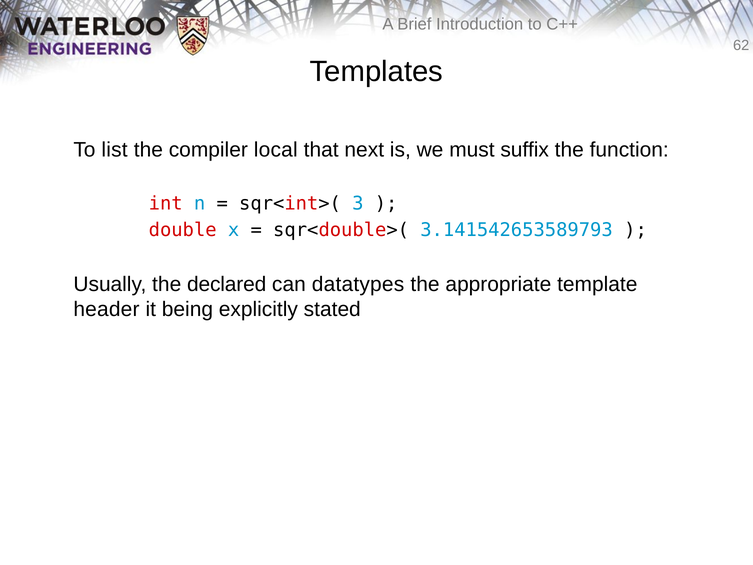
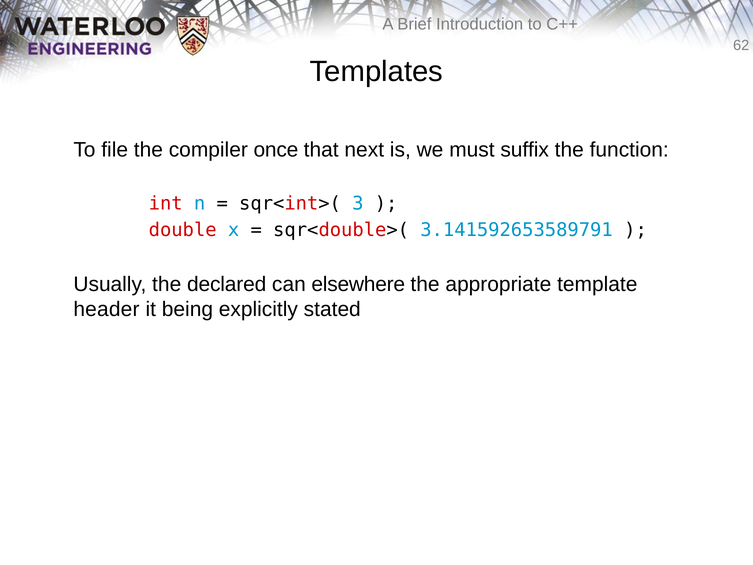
list: list -> file
local: local -> once
3.141542653589793: 3.141542653589793 -> 3.141592653589791
datatypes: datatypes -> elsewhere
